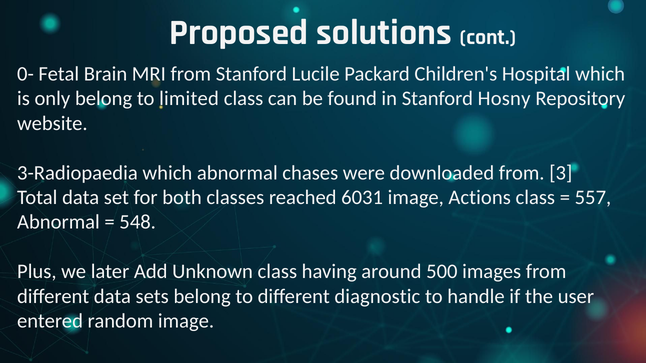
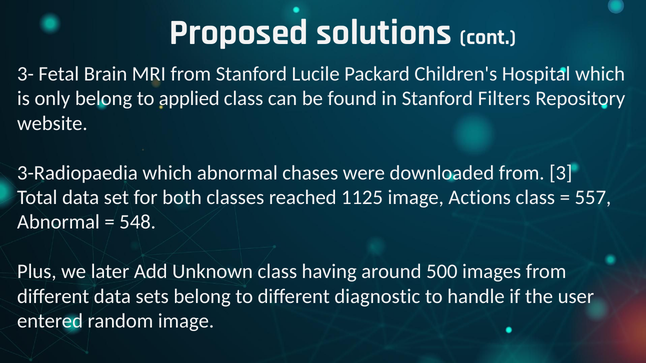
0-: 0- -> 3-
limited: limited -> applied
Hosny: Hosny -> Filters
6031: 6031 -> 1125
